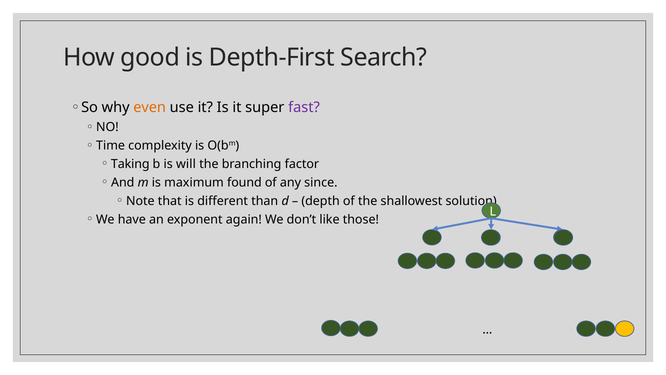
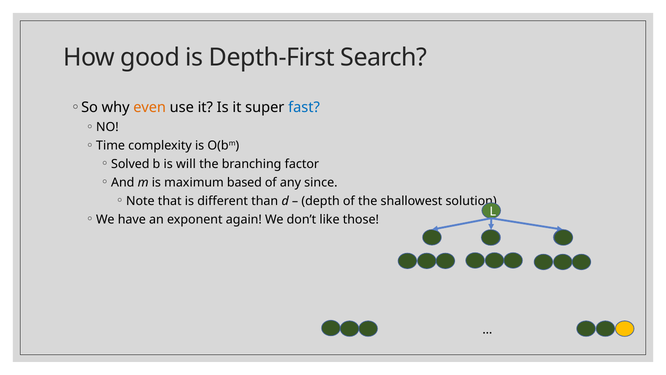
fast colour: purple -> blue
Taking: Taking -> Solved
found: found -> based
